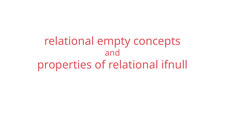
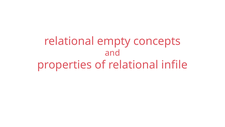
ifnull: ifnull -> infile
